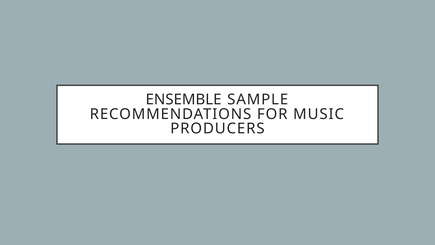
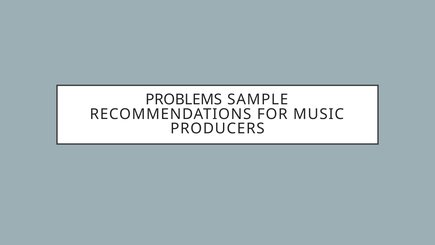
ENSEMBLE: ENSEMBLE -> PROBLEMS
